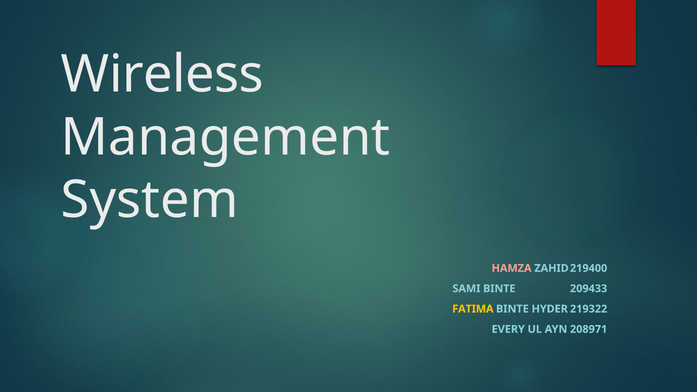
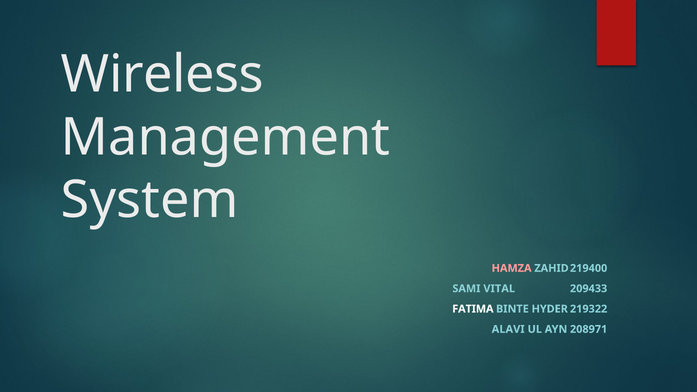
SAMI BINTE: BINTE -> VITAL
FATIMA colour: yellow -> white
EVERY: EVERY -> ALAVI
